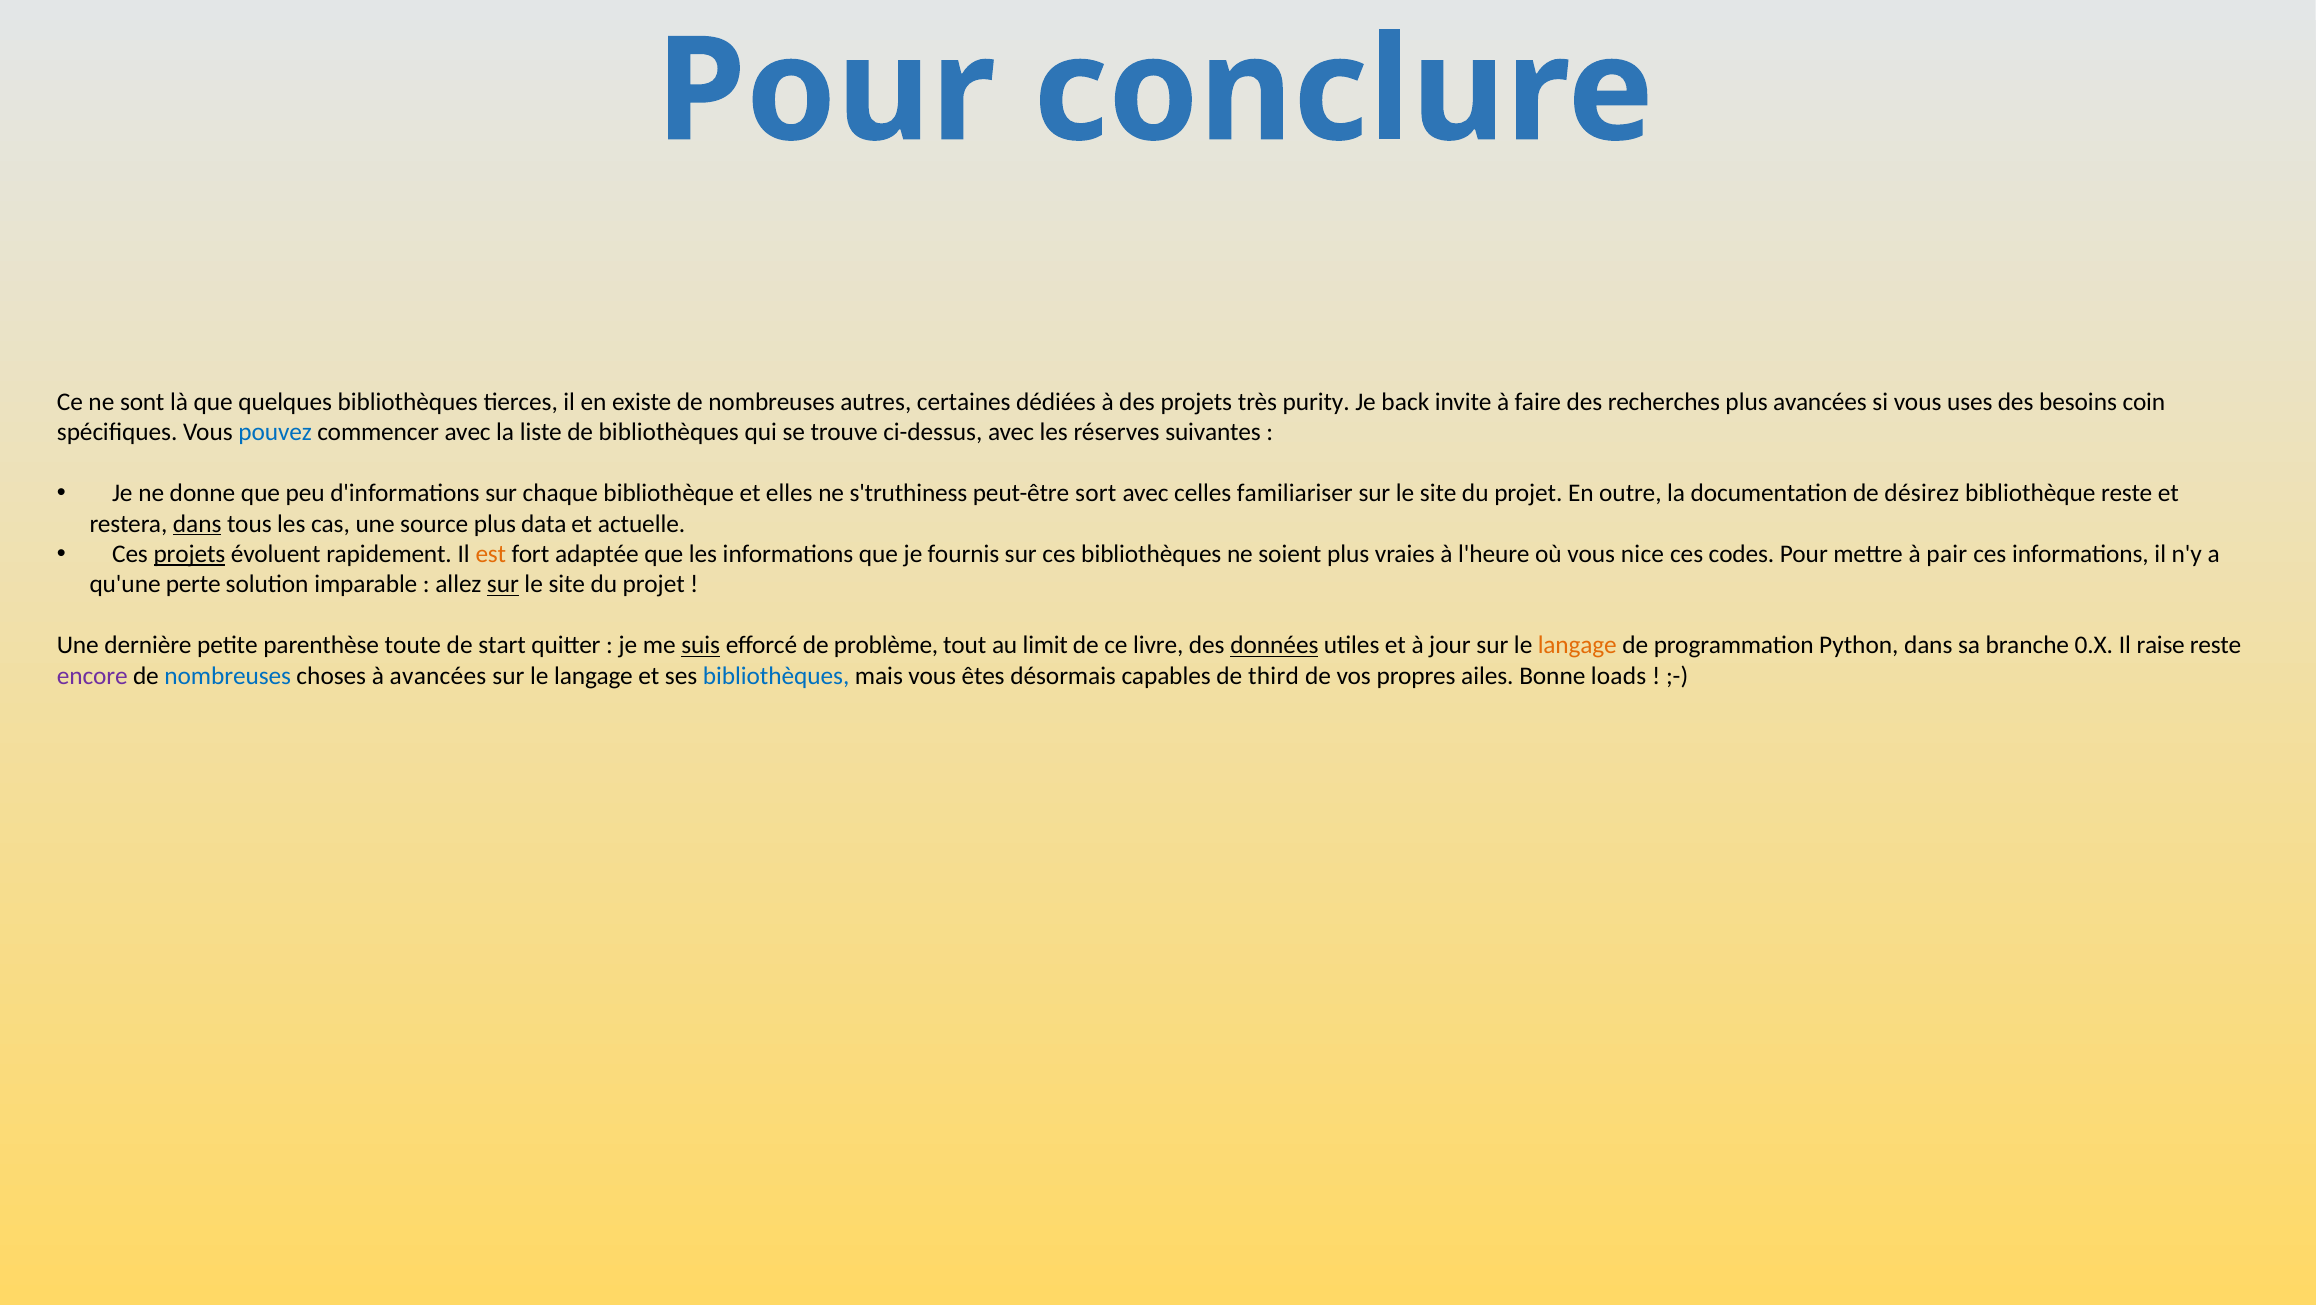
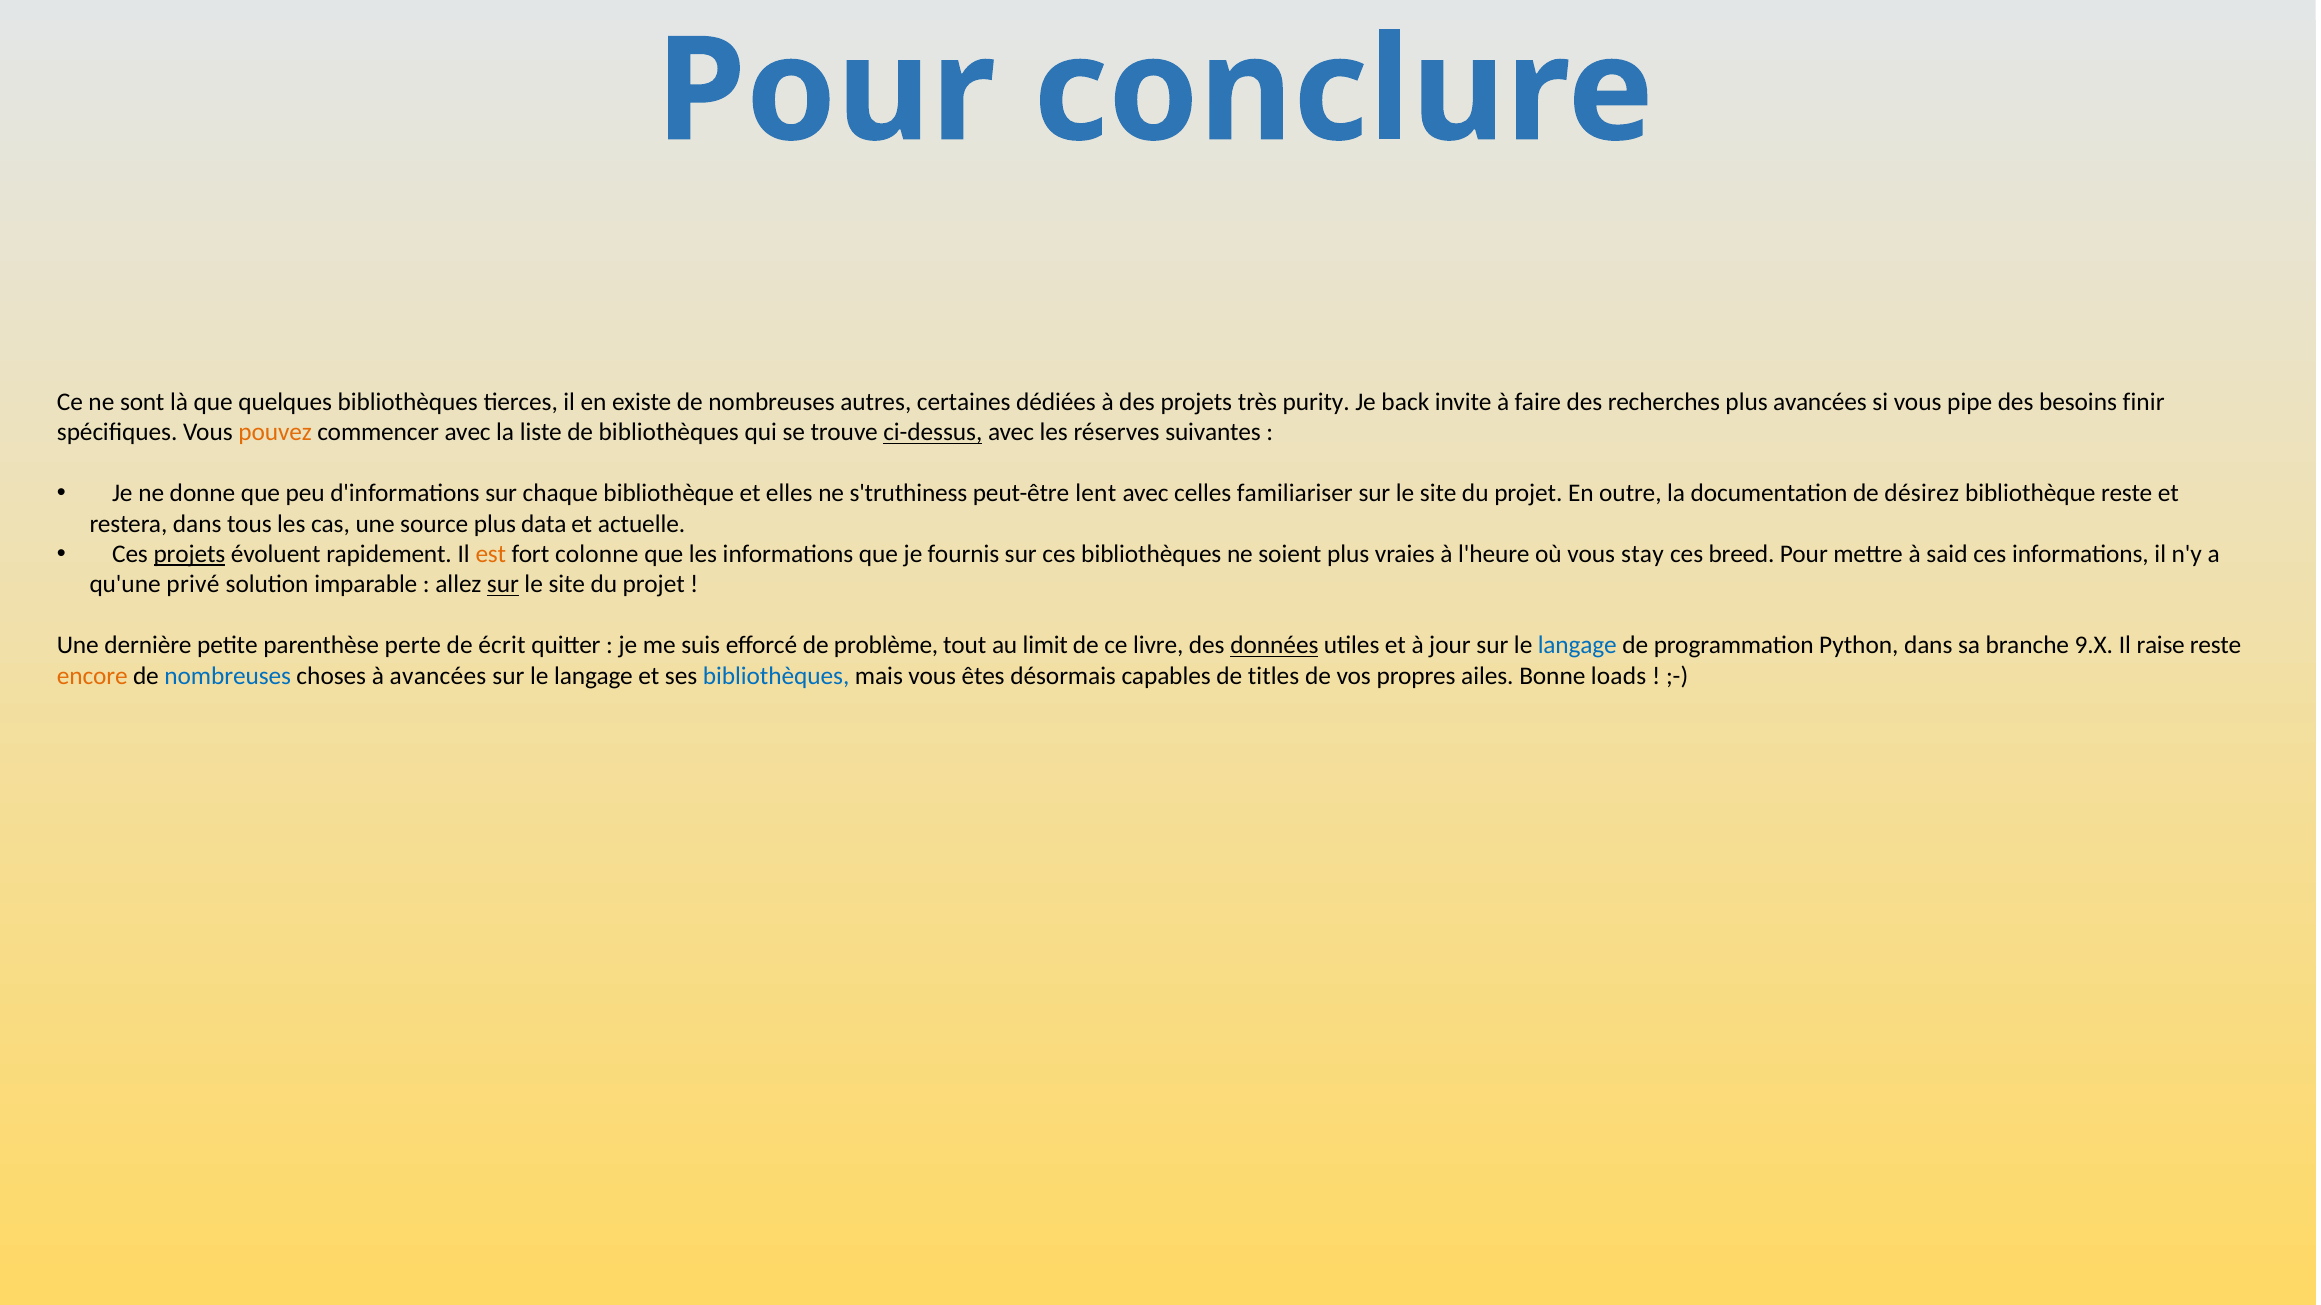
uses: uses -> pipe
coin: coin -> finir
pouvez colour: blue -> orange
ci-dessus underline: none -> present
sort: sort -> lent
dans at (197, 524) underline: present -> none
adaptée: adaptée -> colonne
nice: nice -> stay
codes: codes -> breed
pair: pair -> said
perte: perte -> privé
toute: toute -> perte
start: start -> écrit
suis underline: present -> none
langage at (1577, 646) colour: orange -> blue
0.X: 0.X -> 9.X
encore colour: purple -> orange
third: third -> titles
